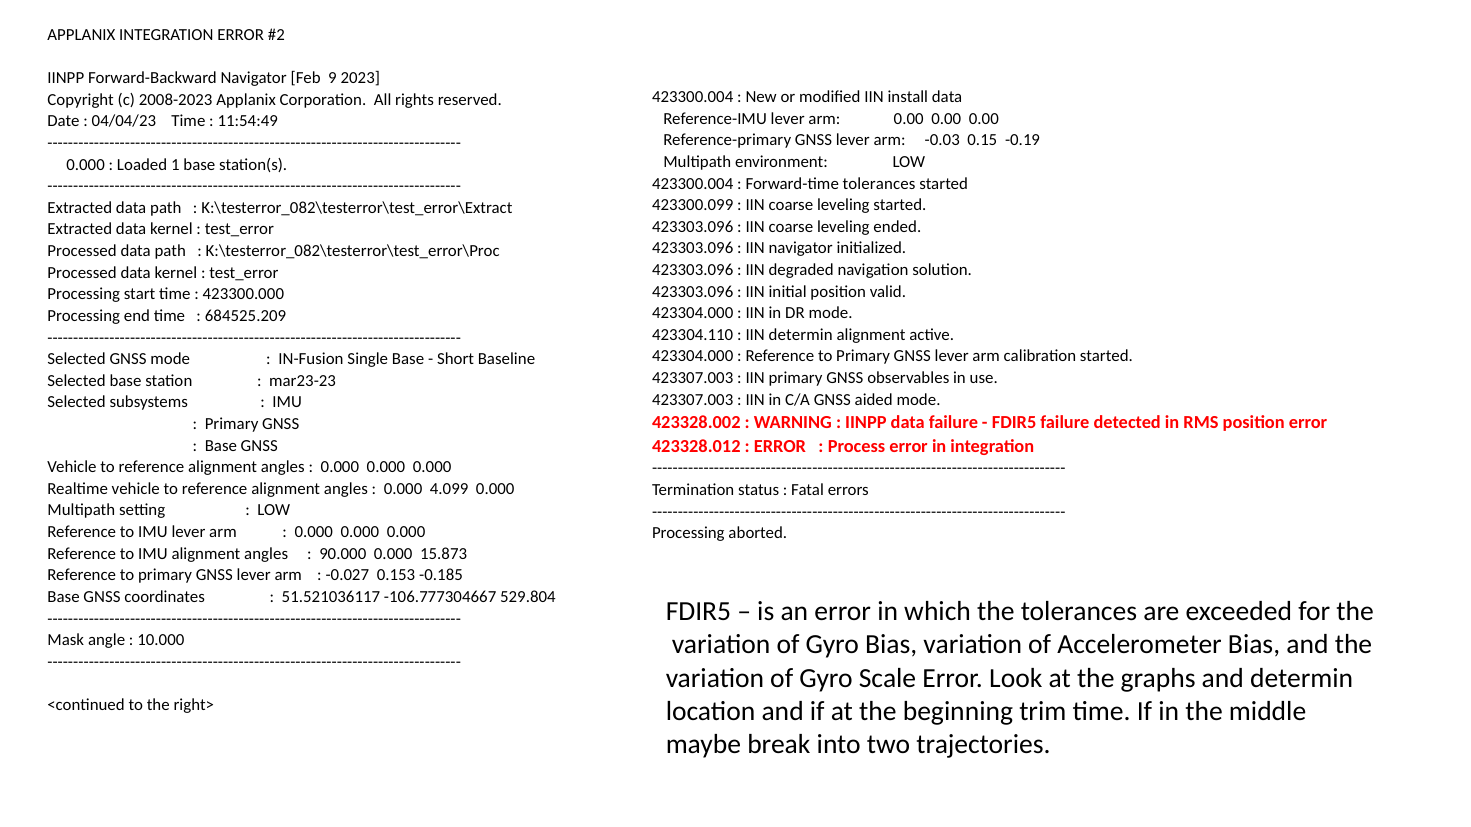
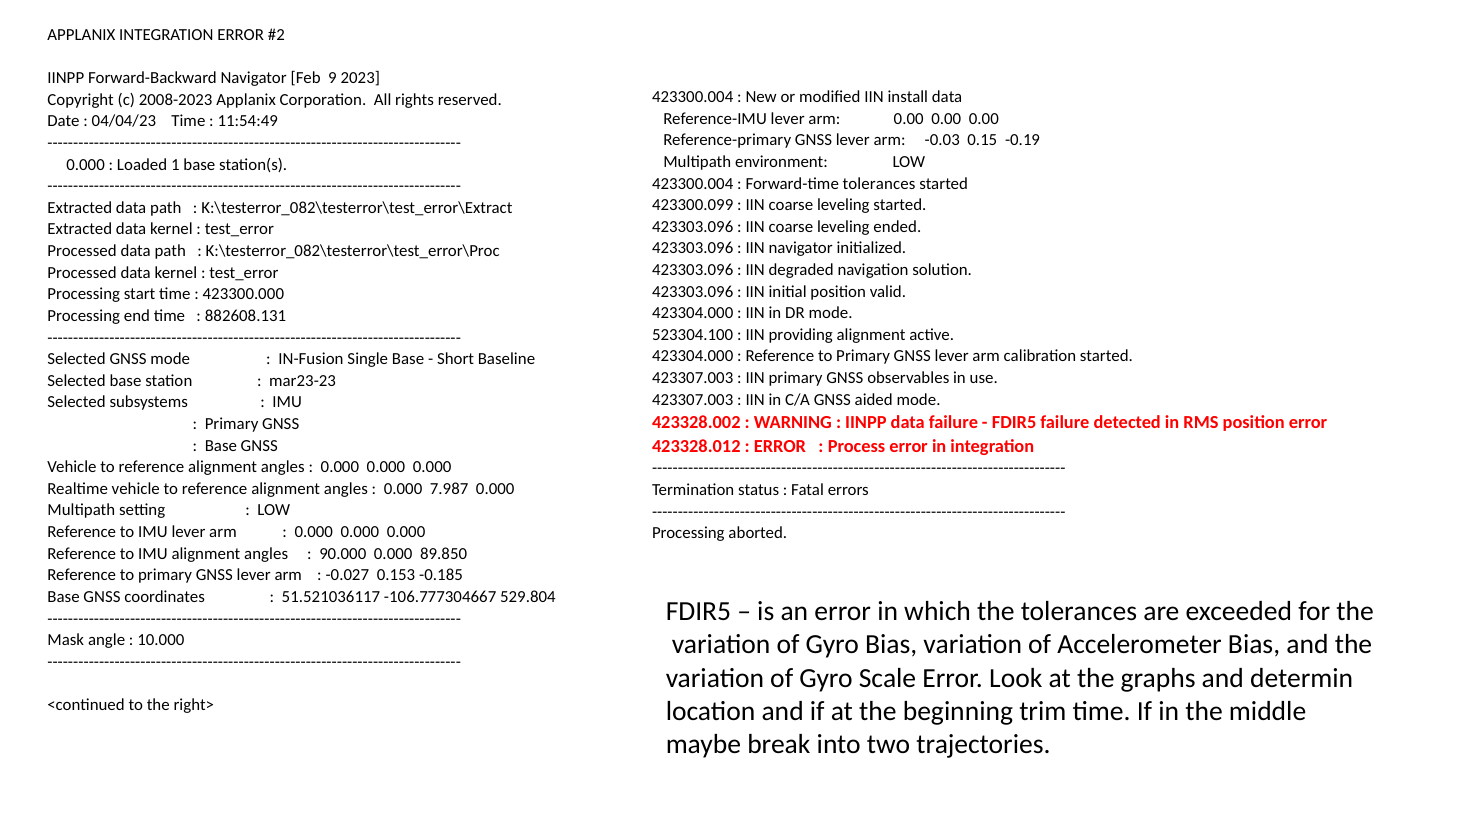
684525.209: 684525.209 -> 882608.131
423304.110: 423304.110 -> 523304.100
IIN determin: determin -> providing
4.099: 4.099 -> 7.987
15.873: 15.873 -> 89.850
